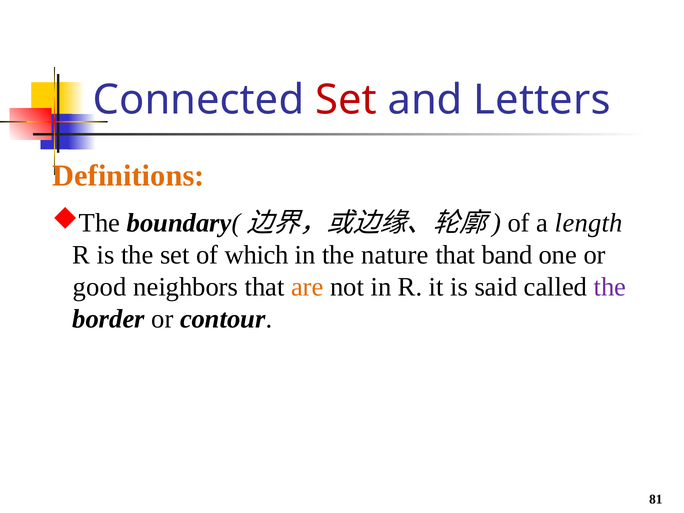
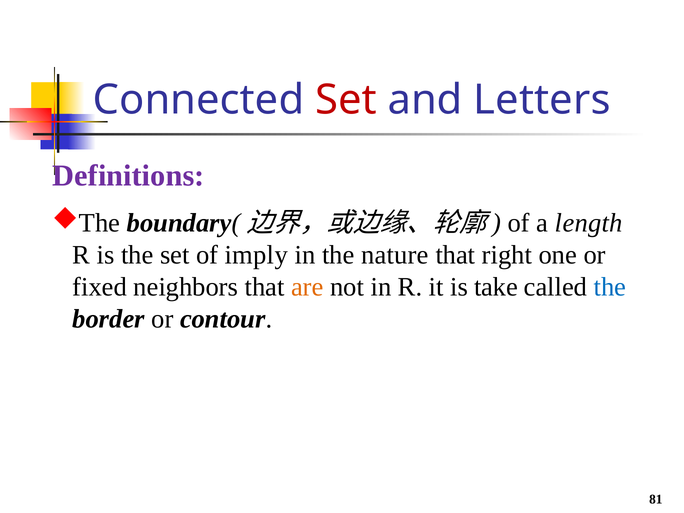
Definitions colour: orange -> purple
which: which -> imply
band: band -> right
good: good -> fixed
said: said -> take
the at (610, 287) colour: purple -> blue
